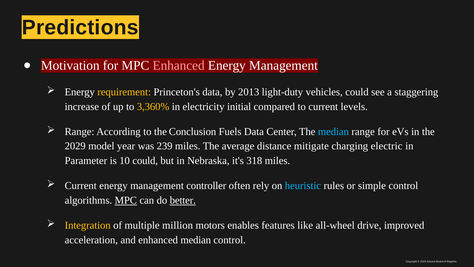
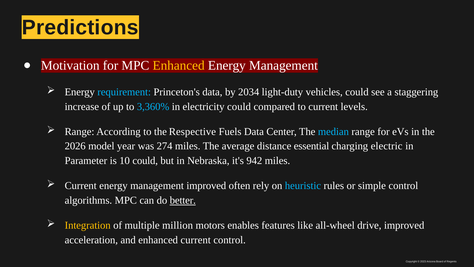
Enhanced at (179, 65) colour: pink -> yellow
requirement colour: yellow -> light blue
2013: 2013 -> 2034
3,360% colour: yellow -> light blue
electricity initial: initial -> could
Conclusion: Conclusion -> Respective
2029: 2029 -> 2026
239: 239 -> 274
mitigate: mitigate -> essential
318: 318 -> 942
management controller: controller -> improved
MPC at (126, 200) underline: present -> none
enhanced median: median -> current
